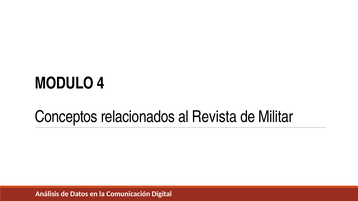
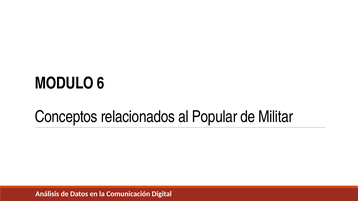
4: 4 -> 6
Revista: Revista -> Popular
